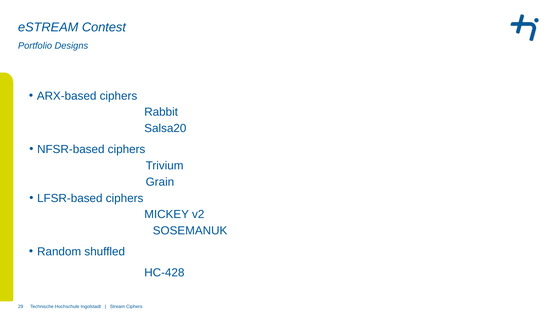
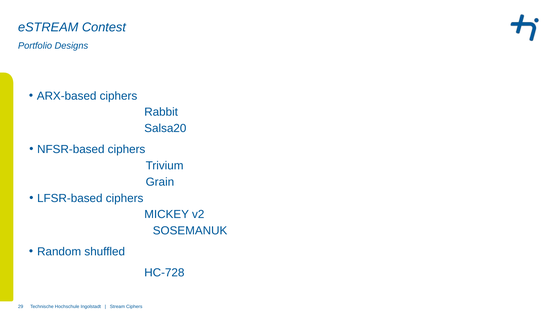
HC-428: HC-428 -> HC-728
